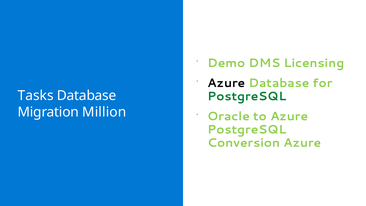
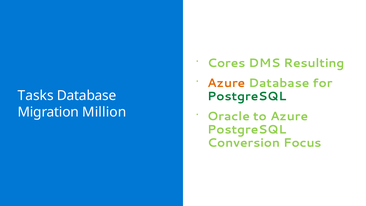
Demo: Demo -> Cores
Licensing: Licensing -> Resulting
Azure at (226, 83) colour: black -> orange
Conversion Azure: Azure -> Focus
